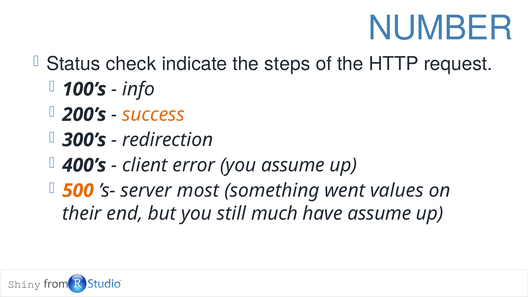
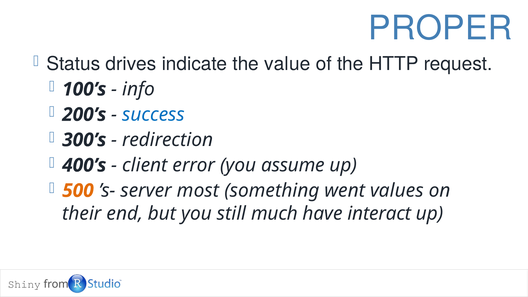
NUMBER: NUMBER -> PROPER
check: check -> drives
steps: steps -> value
success colour: orange -> blue
have assume: assume -> interact
